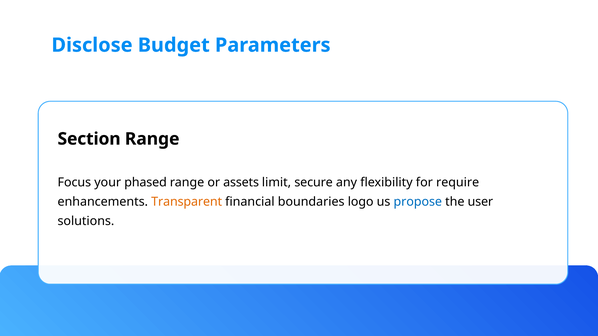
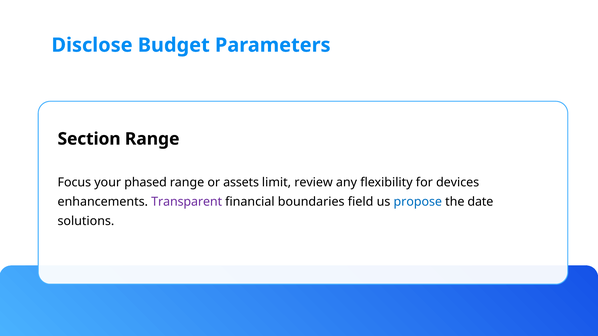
secure: secure -> review
require: require -> devices
Transparent colour: orange -> purple
logo: logo -> field
user: user -> date
